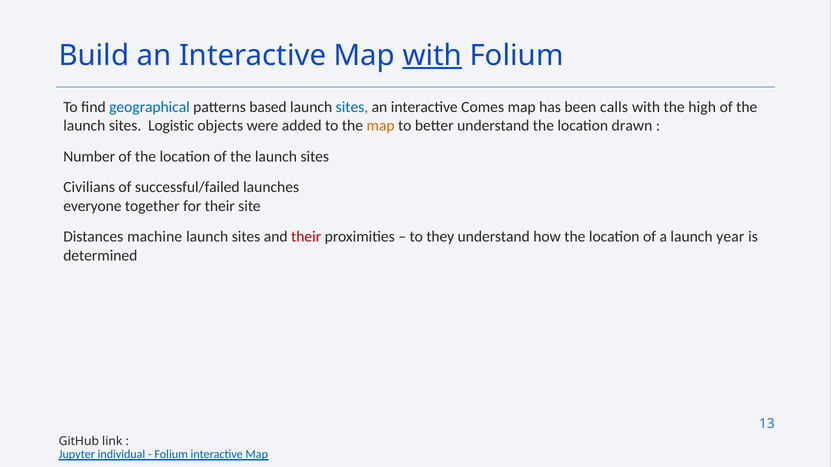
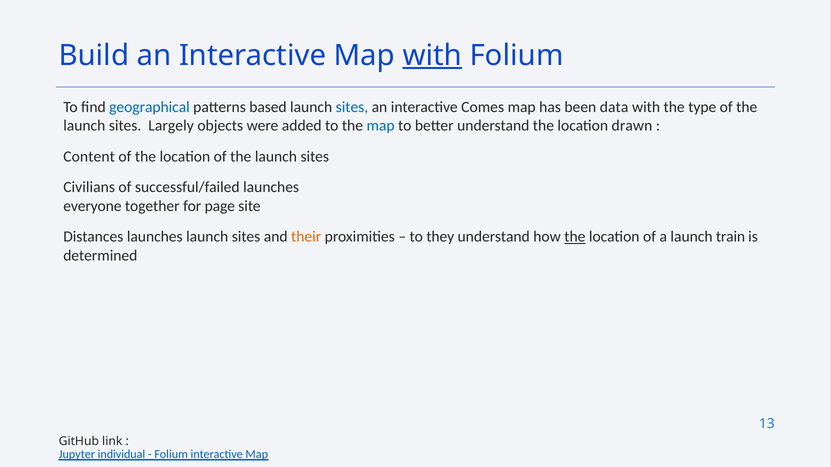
calls: calls -> data
high: high -> type
Logistic: Logistic -> Largely
map at (381, 126) colour: orange -> blue
Number: Number -> Content
for their: their -> page
Distances machine: machine -> launches
their at (306, 237) colour: red -> orange
the at (575, 237) underline: none -> present
year: year -> train
